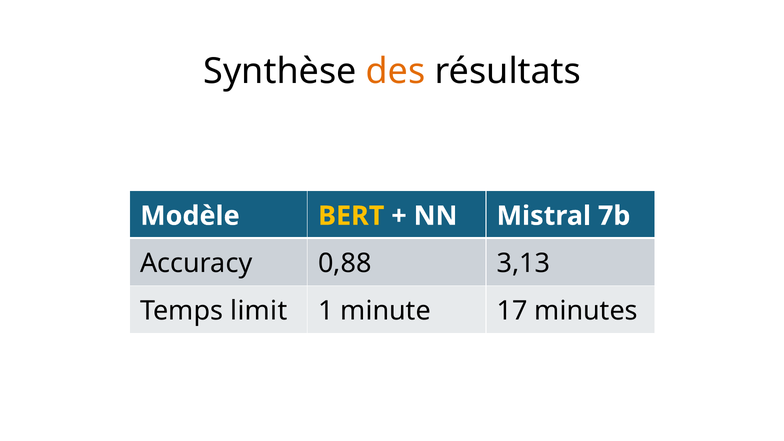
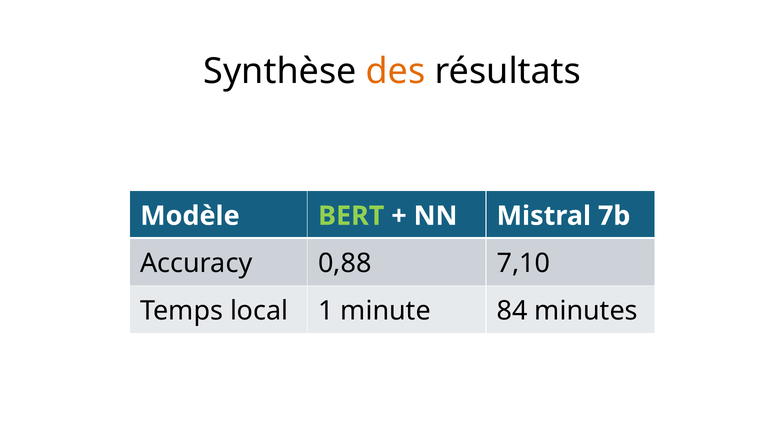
BERT colour: yellow -> light green
3,13: 3,13 -> 7,10
limit: limit -> local
17: 17 -> 84
